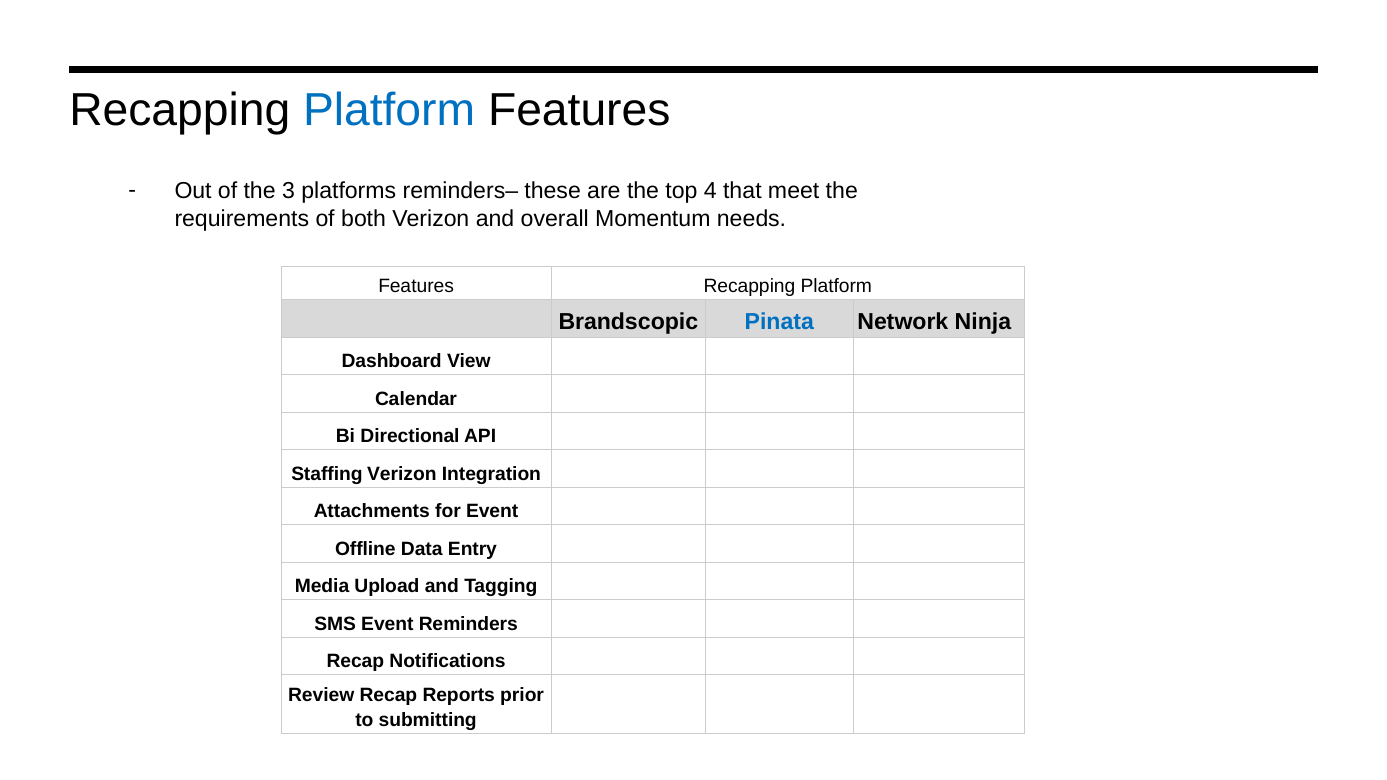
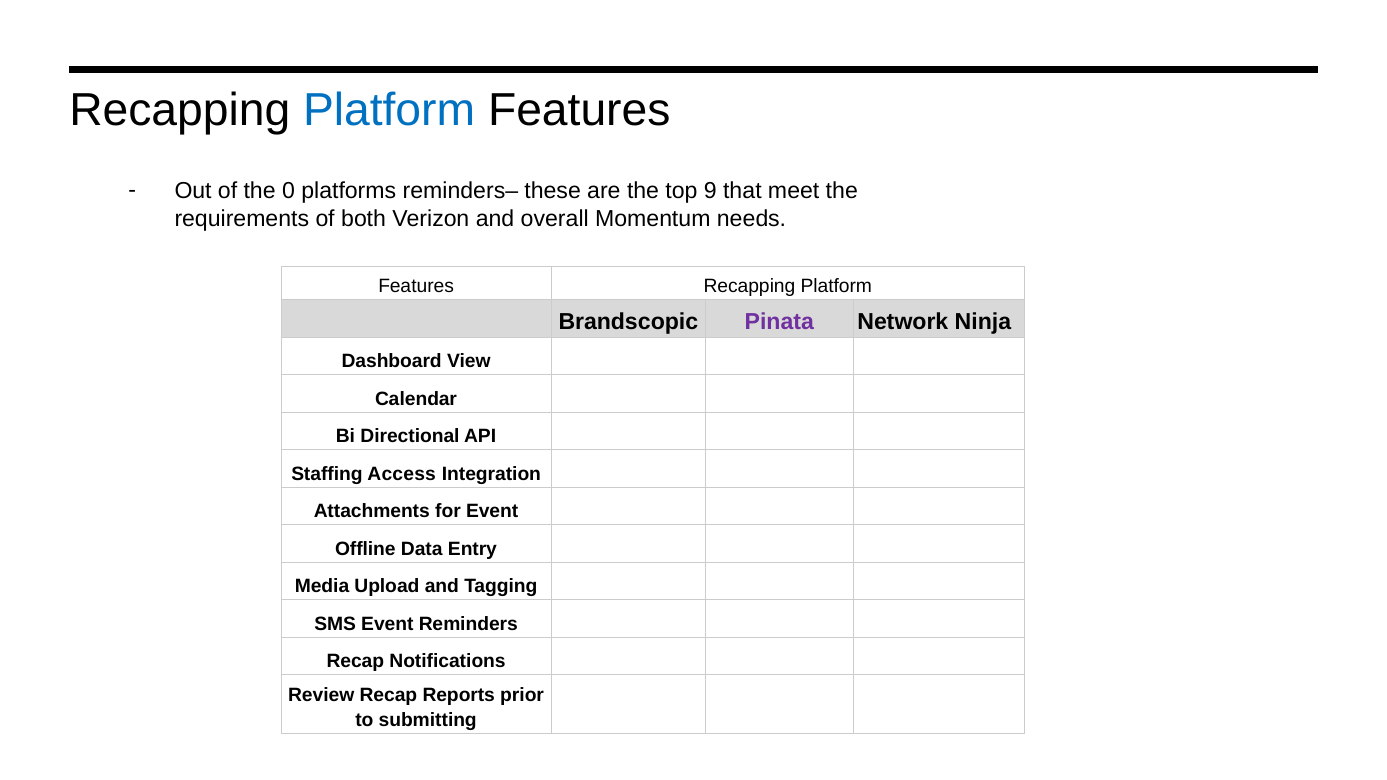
3: 3 -> 0
4: 4 -> 9
Pinata colour: blue -> purple
Staffing Verizon: Verizon -> Access
